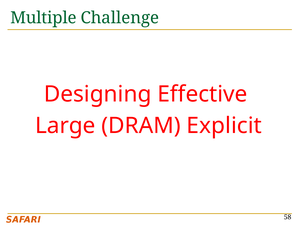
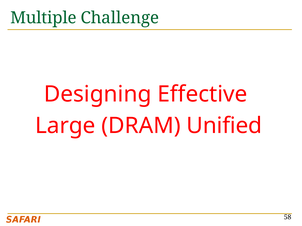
Explicit: Explicit -> Unified
